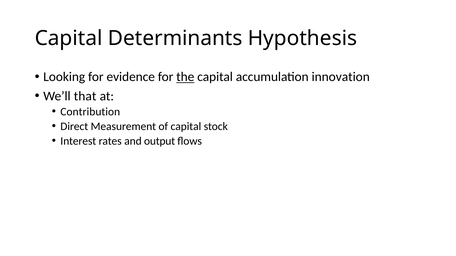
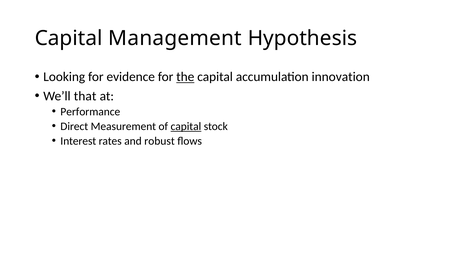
Determinants: Determinants -> Management
Contribution: Contribution -> Performance
capital at (186, 127) underline: none -> present
output: output -> robust
